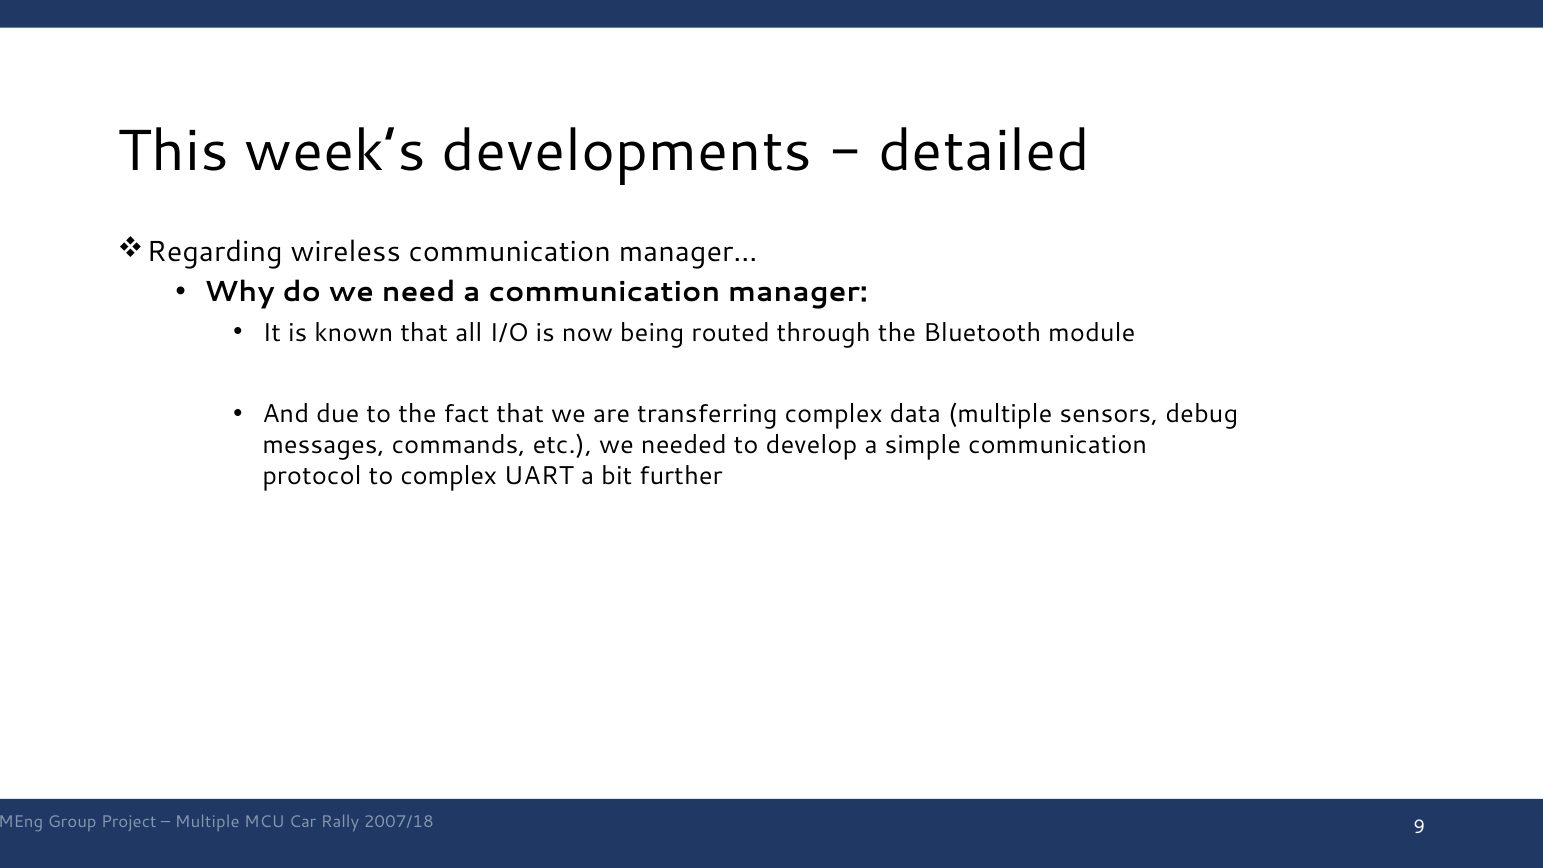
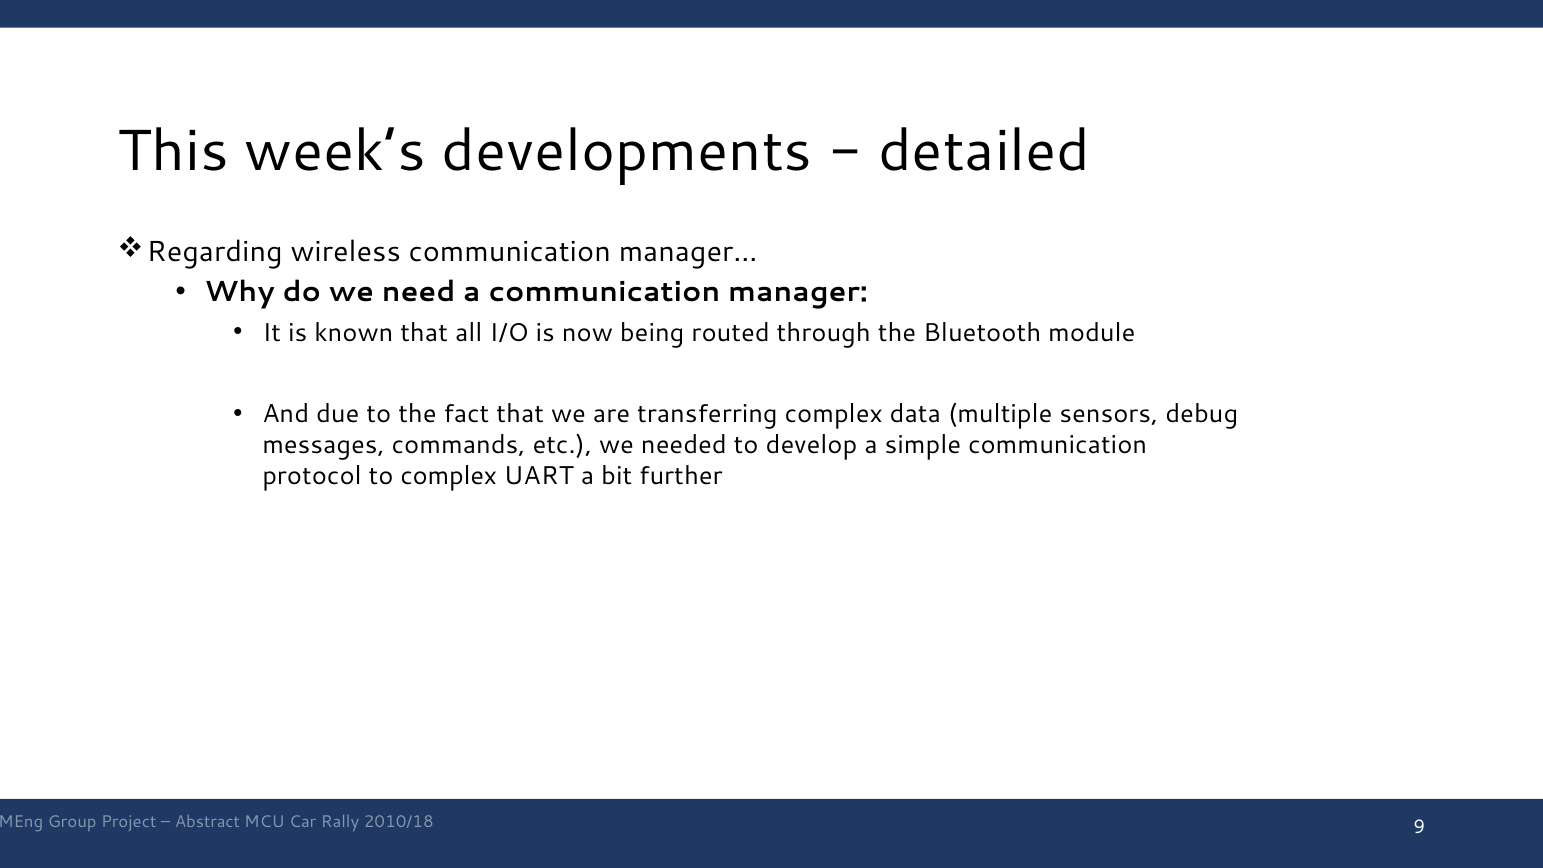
Multiple at (207, 821): Multiple -> Abstract
2007/18: 2007/18 -> 2010/18
